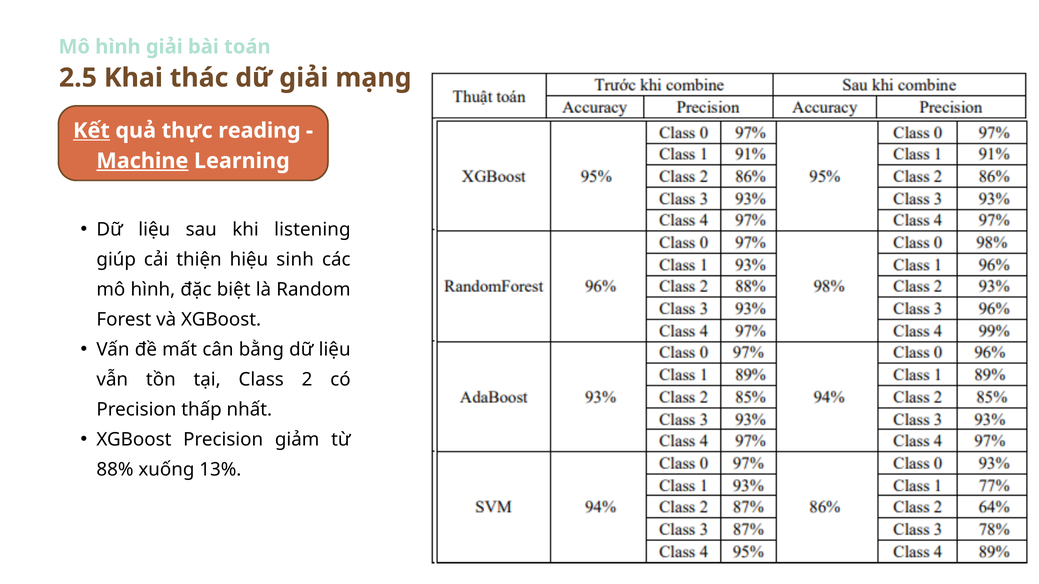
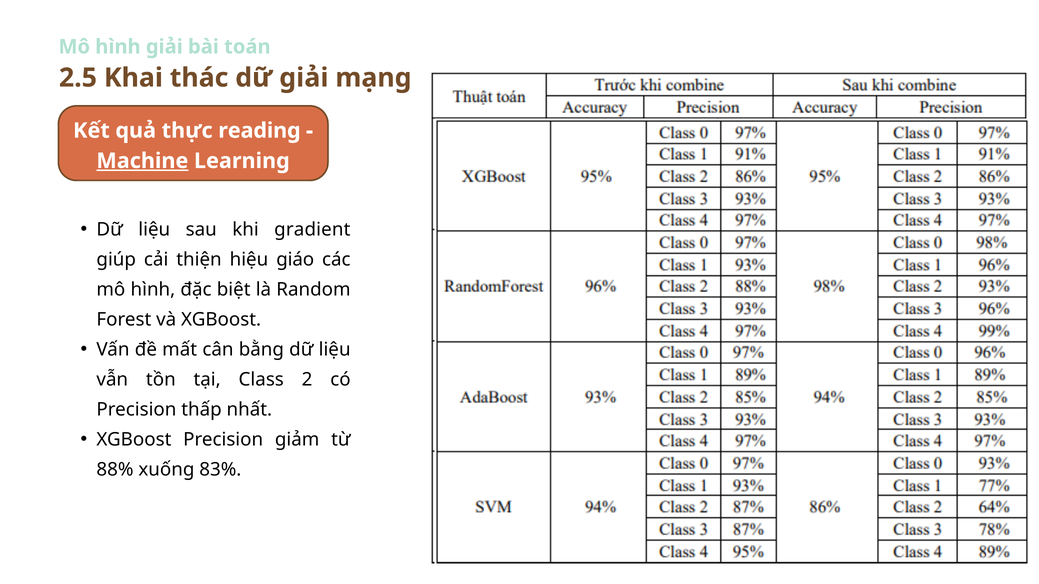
Kết underline: present -> none
listening: listening -> gradient
sinh: sinh -> giáo
13%: 13% -> 83%
